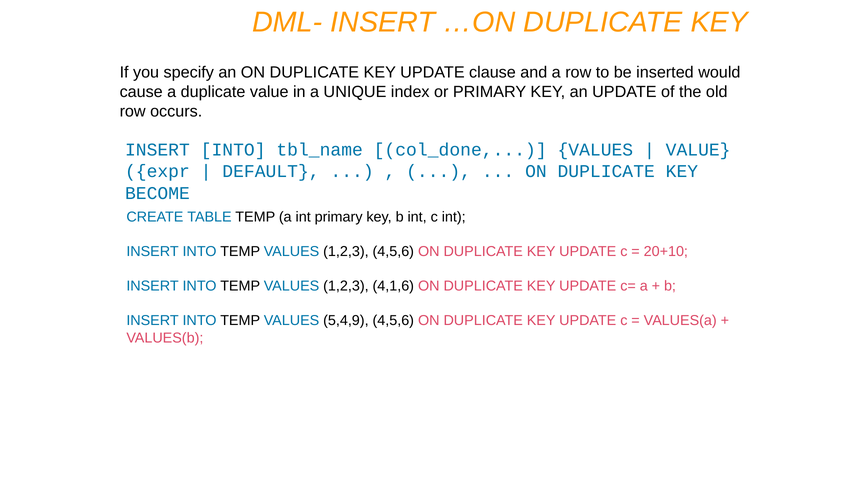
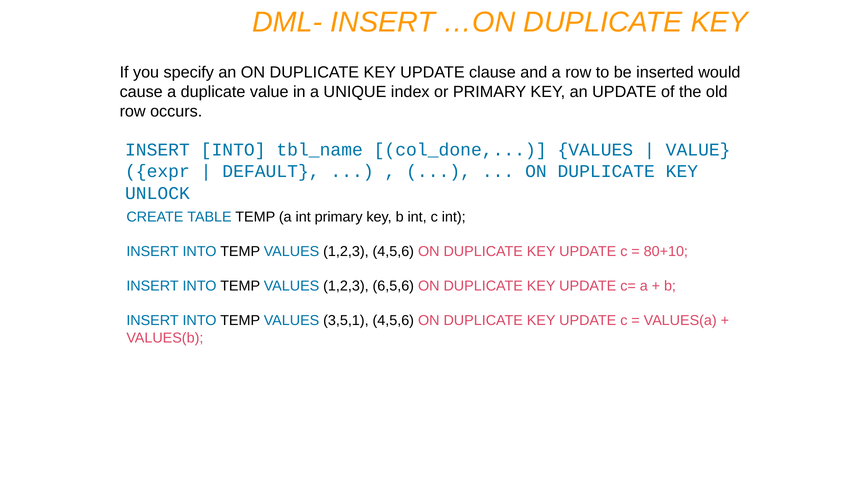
BECOME: BECOME -> UNLOCK
20+10: 20+10 -> 80+10
4,1,6: 4,1,6 -> 6,5,6
5,4,9: 5,4,9 -> 3,5,1
